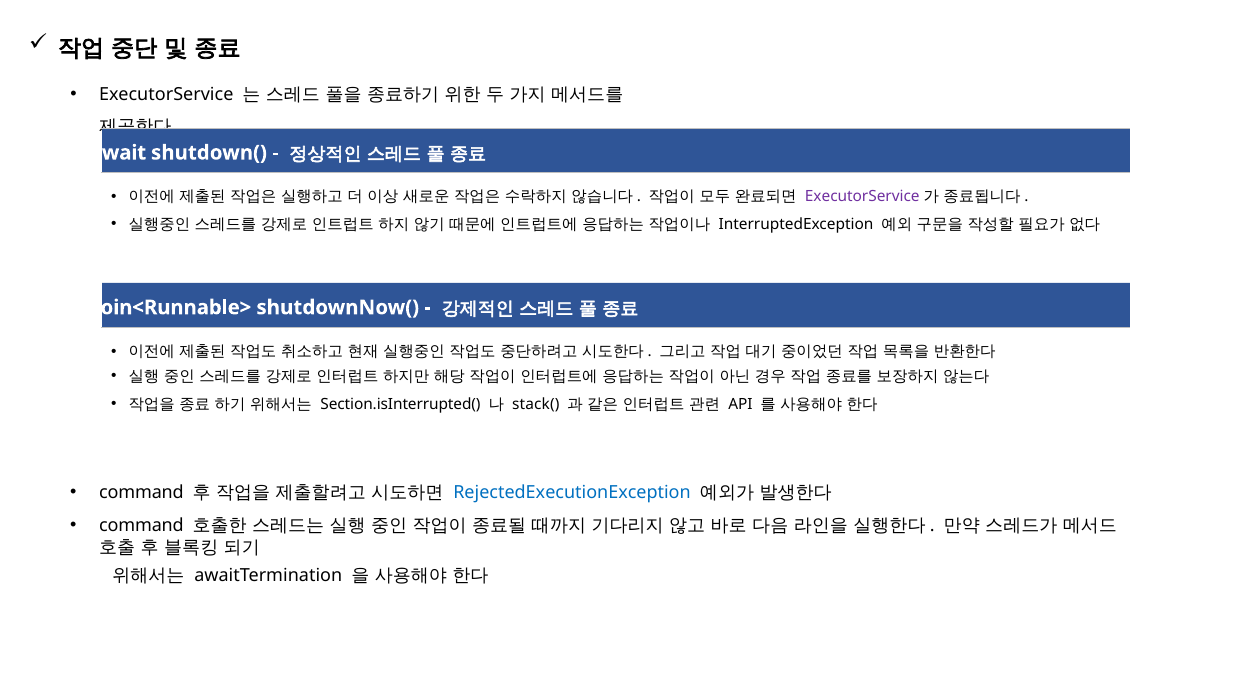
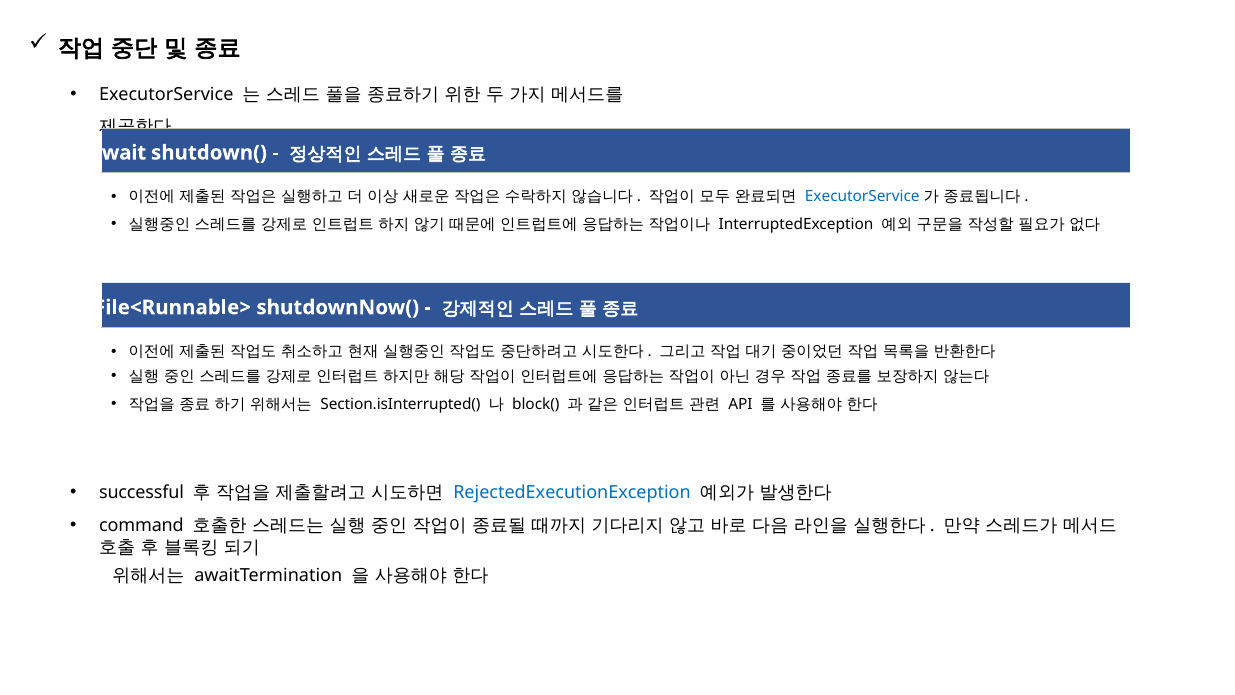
ExecutorService at (862, 197) colour: purple -> blue
Join<Runnable>: Join<Runnable> -> File<Runnable>
stack(: stack( -> block(
command at (141, 492): command -> successful
